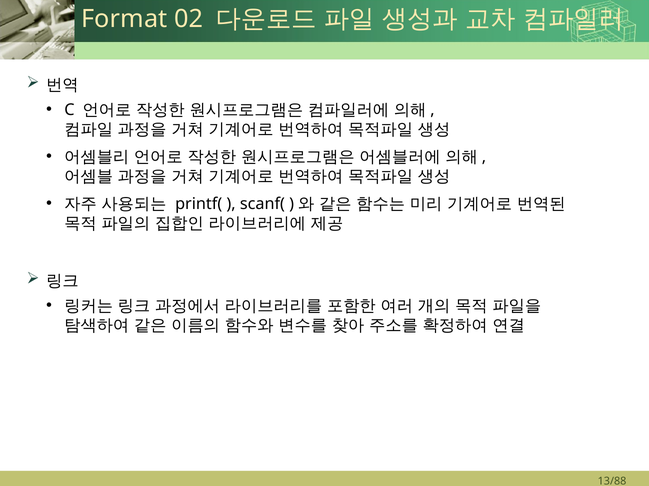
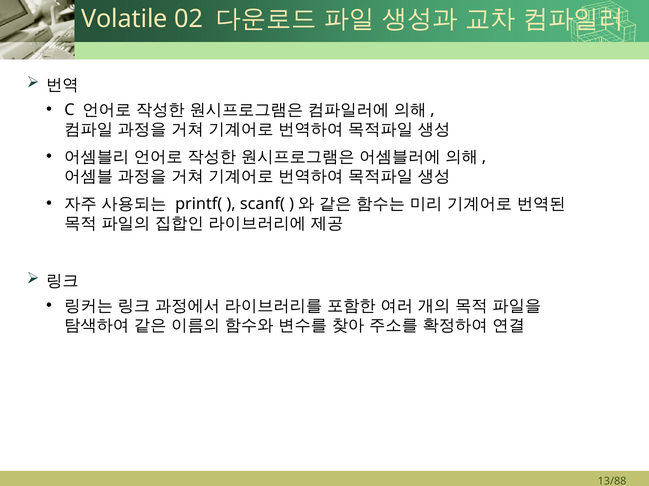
Format: Format -> Volatile
